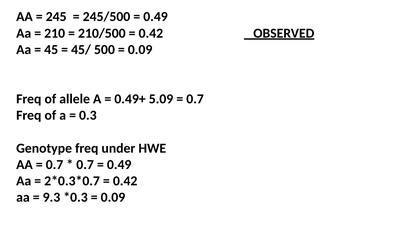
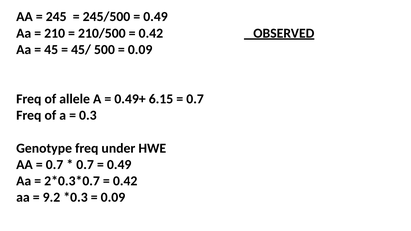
5.09: 5.09 -> 6.15
9.3: 9.3 -> 9.2
